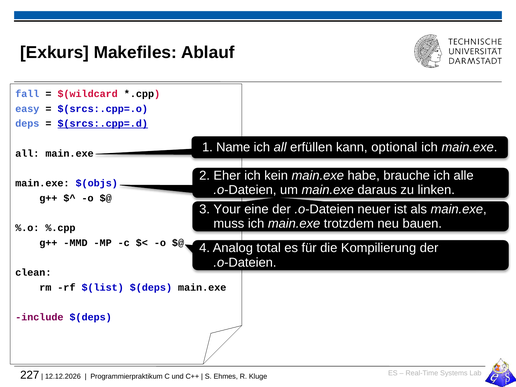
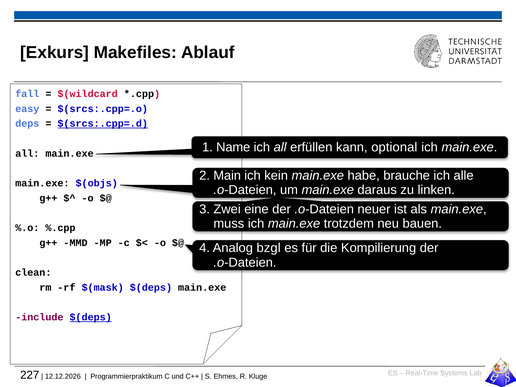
Eher: Eher -> Main
Your: Your -> Zwei
total: total -> bzgl
$(list: $(list -> $(mask
$(deps at (91, 317) underline: none -> present
